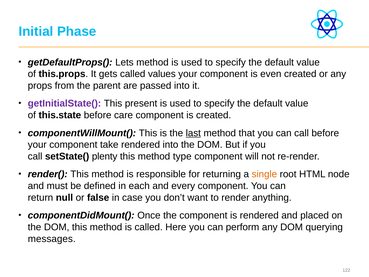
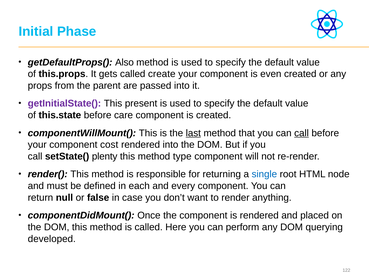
Lets: Lets -> Also
values: values -> create
call at (302, 133) underline: none -> present
take: take -> cost
single colour: orange -> blue
messages: messages -> developed
